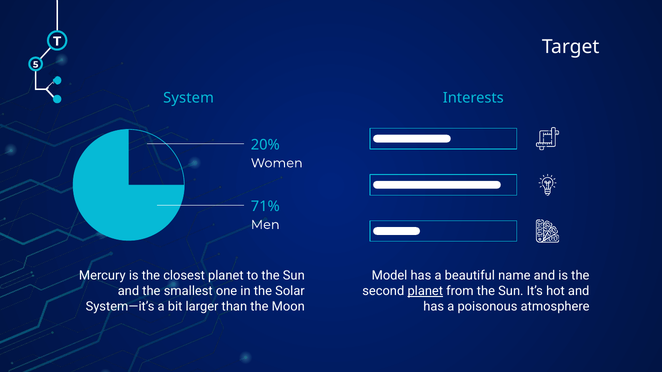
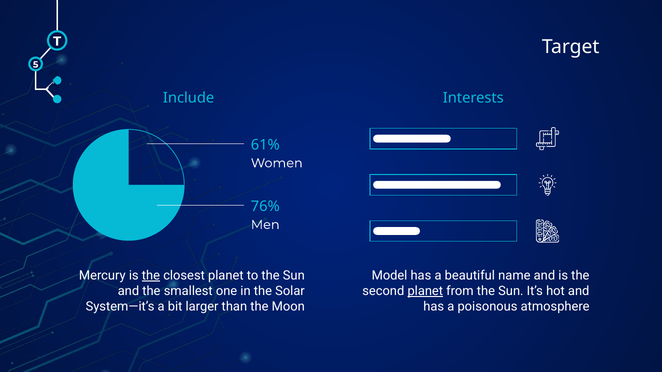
System: System -> Include
20%: 20% -> 61%
71%: 71% -> 76%
the at (151, 276) underline: none -> present
